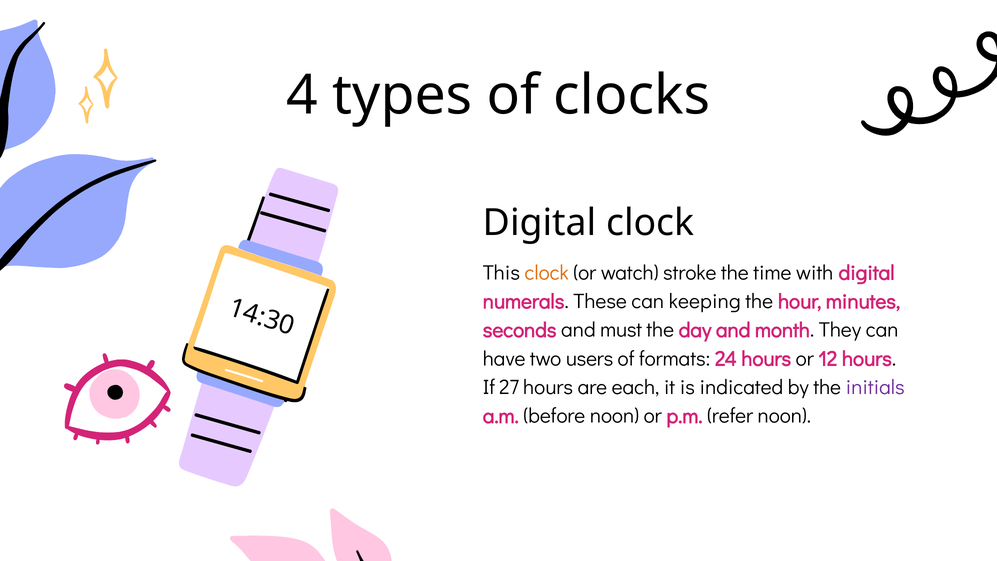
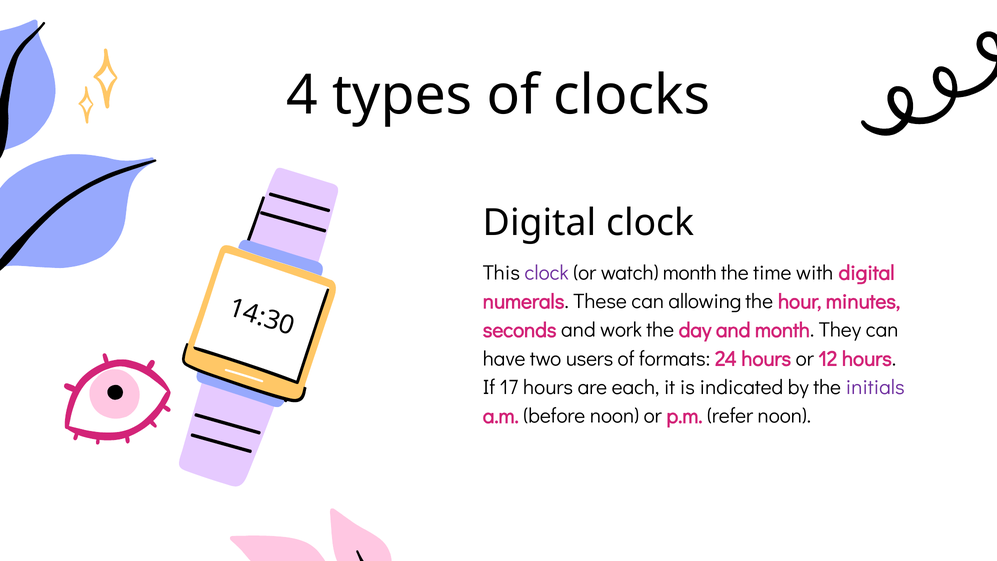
clock at (547, 273) colour: orange -> purple
watch stroke: stroke -> month
keeping: keeping -> allowing
must: must -> work
27: 27 -> 17
